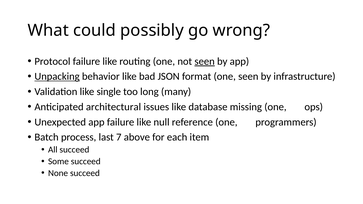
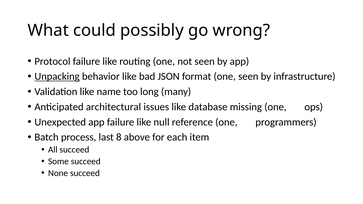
seen at (205, 61) underline: present -> none
single: single -> name
7: 7 -> 8
